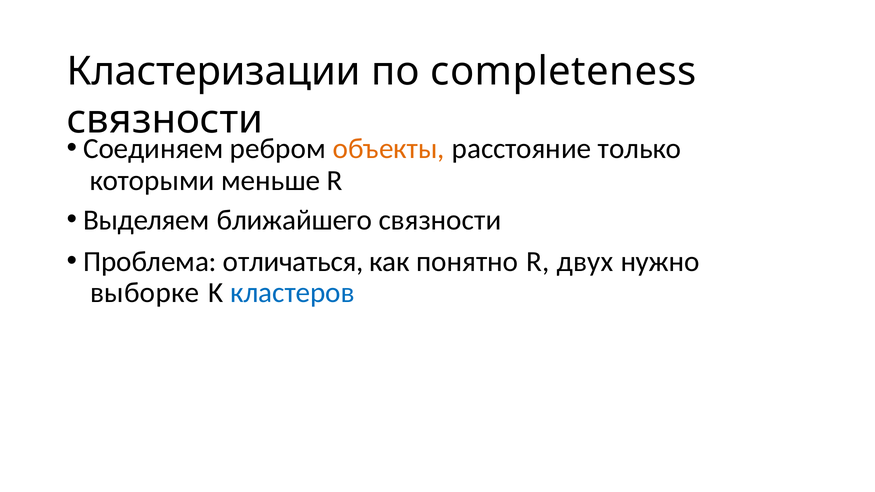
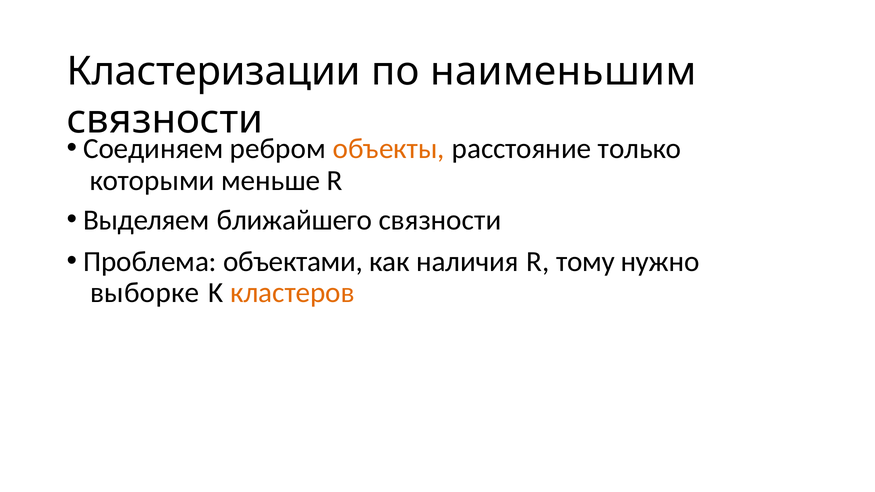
completeness: completeness -> наименьшим
отличаться: отличаться -> объектами
понятно: понятно -> наличия
двух: двух -> тому
кластеров colour: blue -> orange
